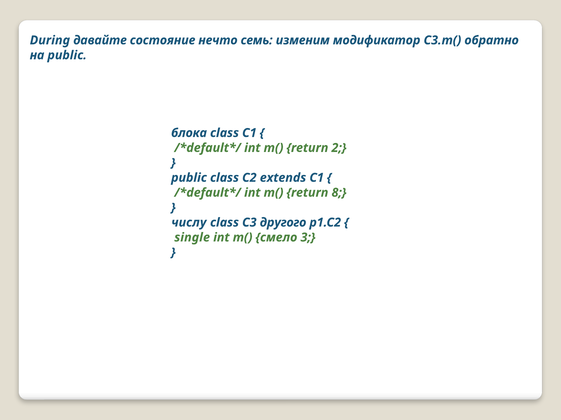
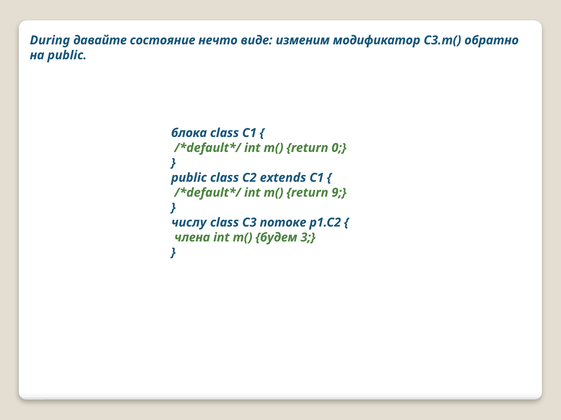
семь: семь -> виде
2: 2 -> 0
8: 8 -> 9
другого: другого -> потоке
single: single -> члена
смело: смело -> будем
